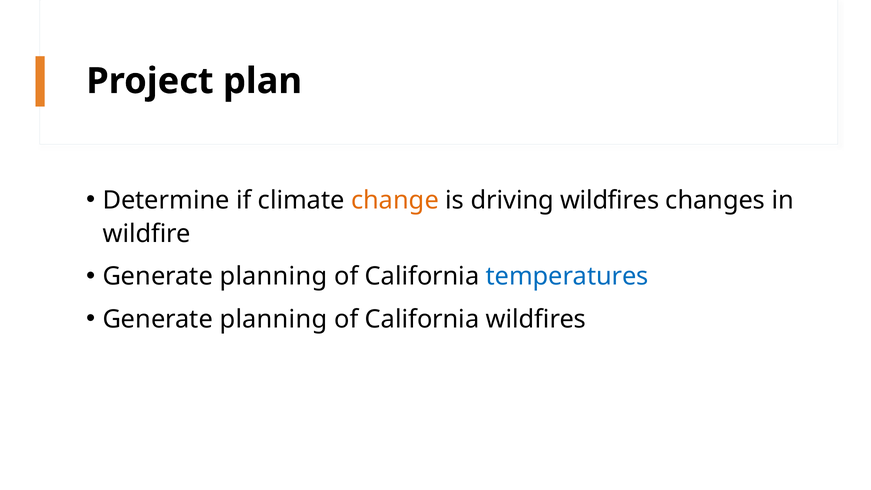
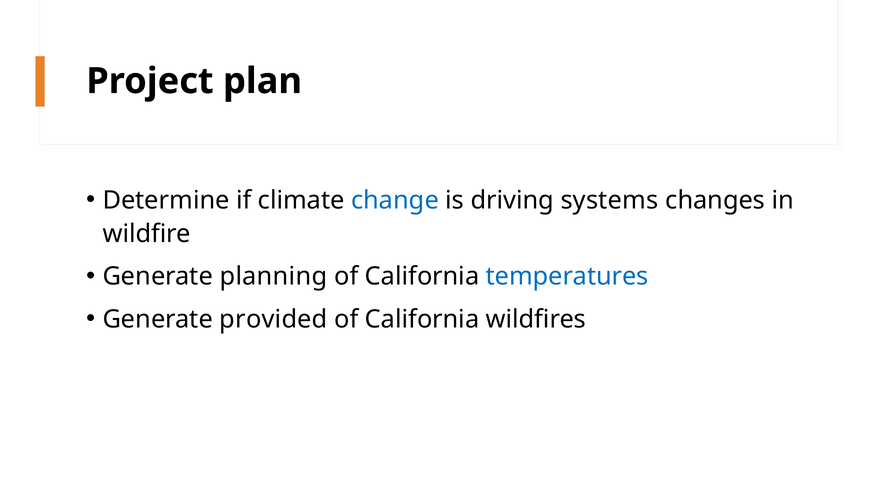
change colour: orange -> blue
driving wildfires: wildfires -> systems
planning at (274, 319): planning -> provided
